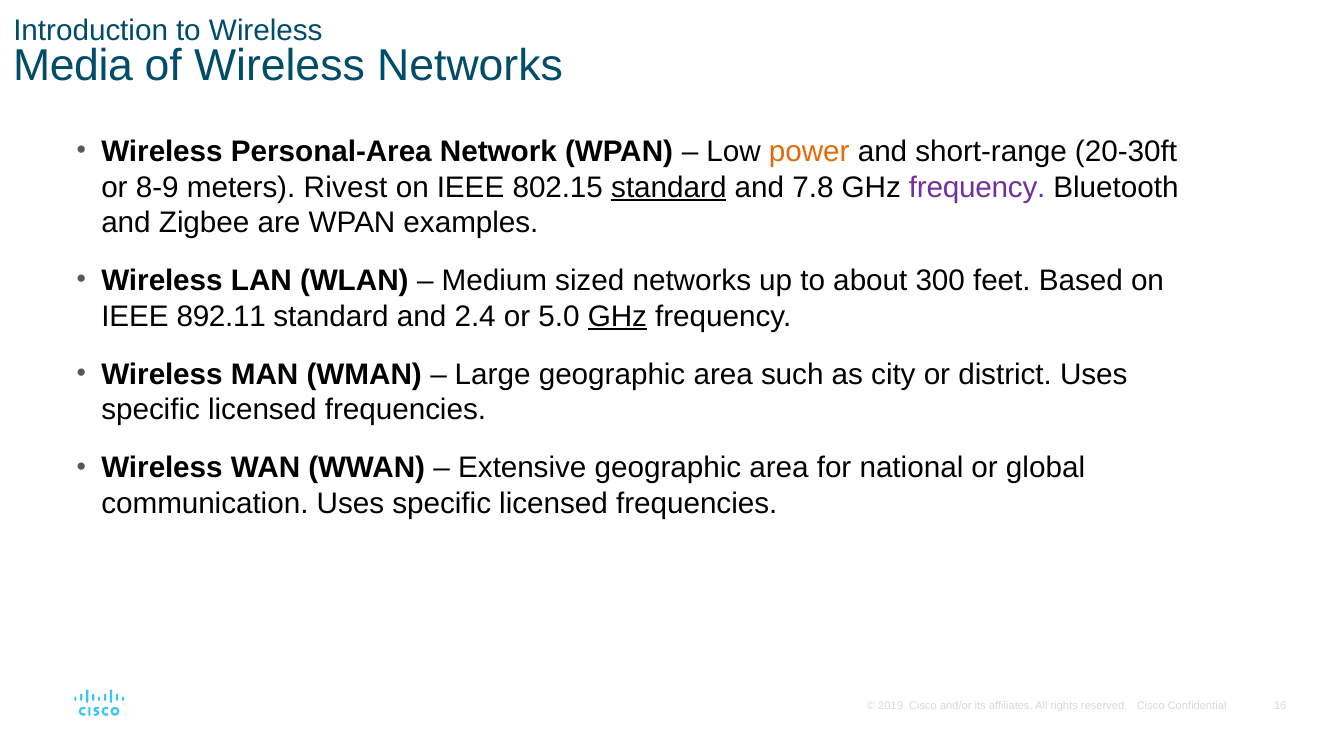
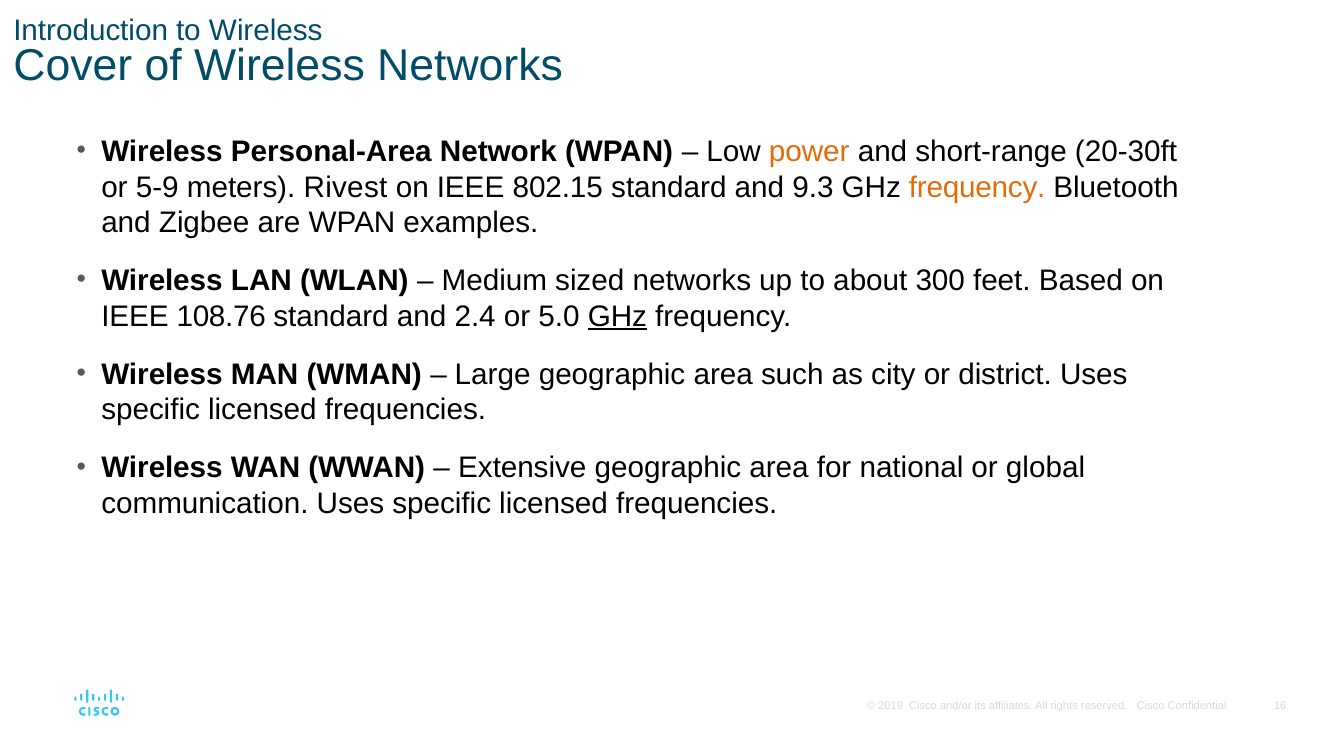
Media: Media -> Cover
8-9: 8-9 -> 5-9
standard at (669, 187) underline: present -> none
7.8: 7.8 -> 9.3
frequency at (977, 187) colour: purple -> orange
892.11: 892.11 -> 108.76
